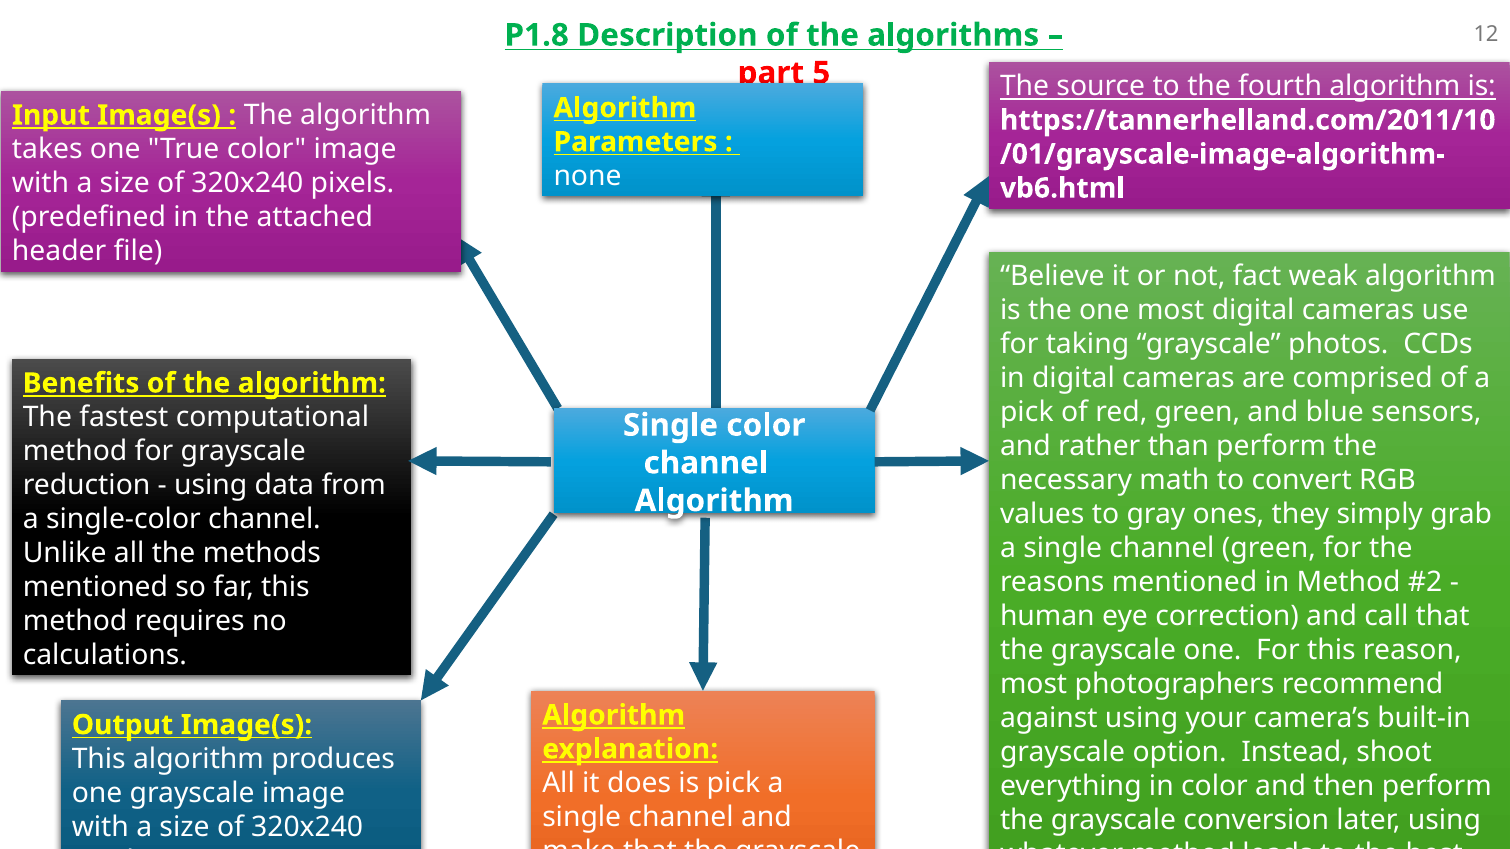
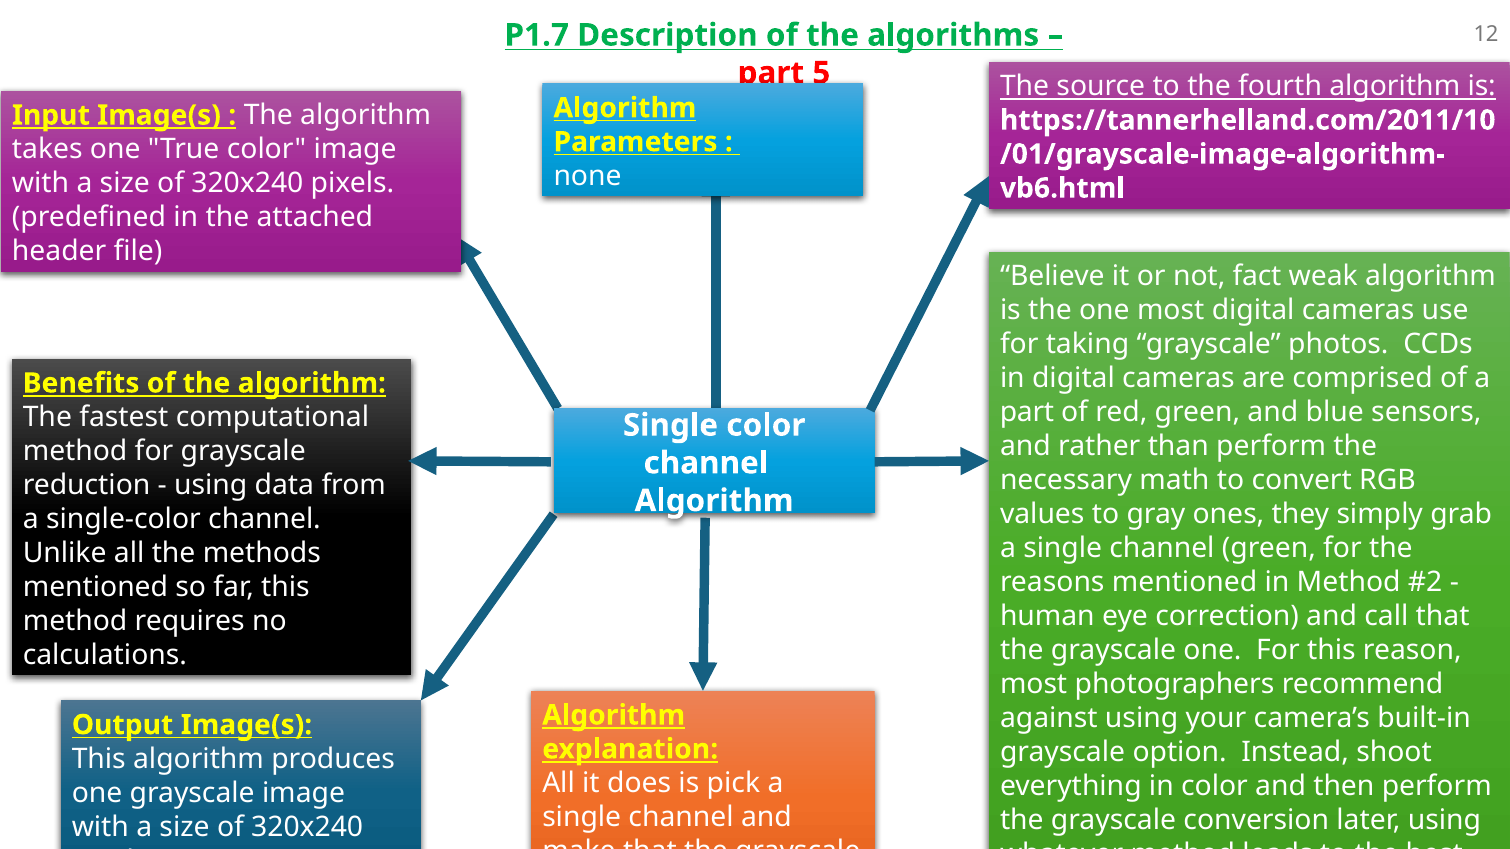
P1.8: P1.8 -> P1.7
pick at (1027, 413): pick -> part
